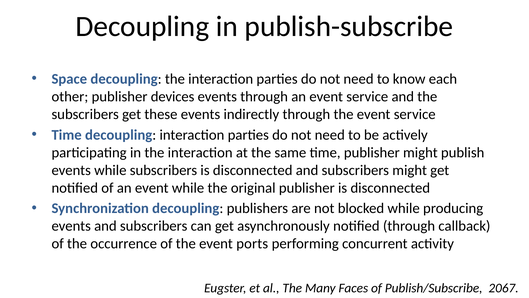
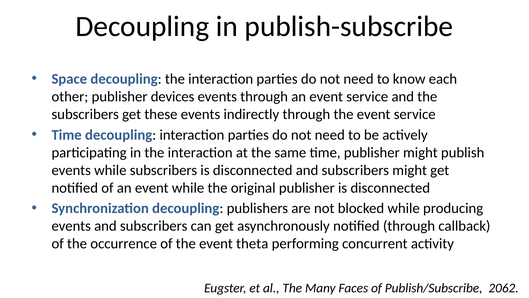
ports: ports -> theta
2067: 2067 -> 2062
